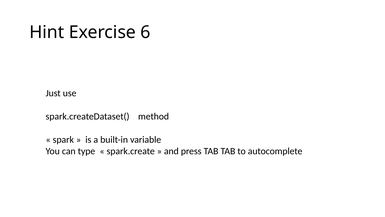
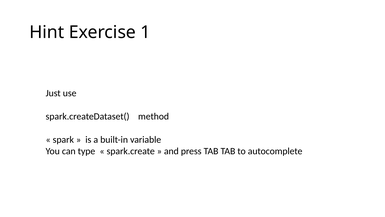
6: 6 -> 1
